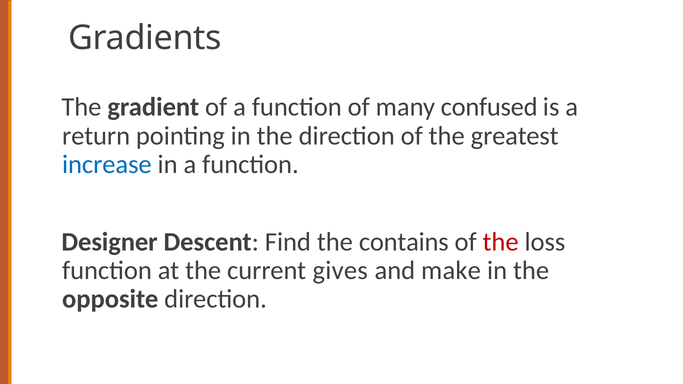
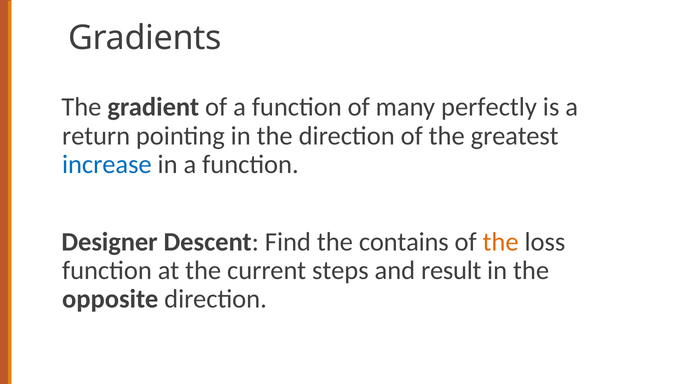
confused: confused -> perfectly
the at (501, 242) colour: red -> orange
gives: gives -> steps
make: make -> result
